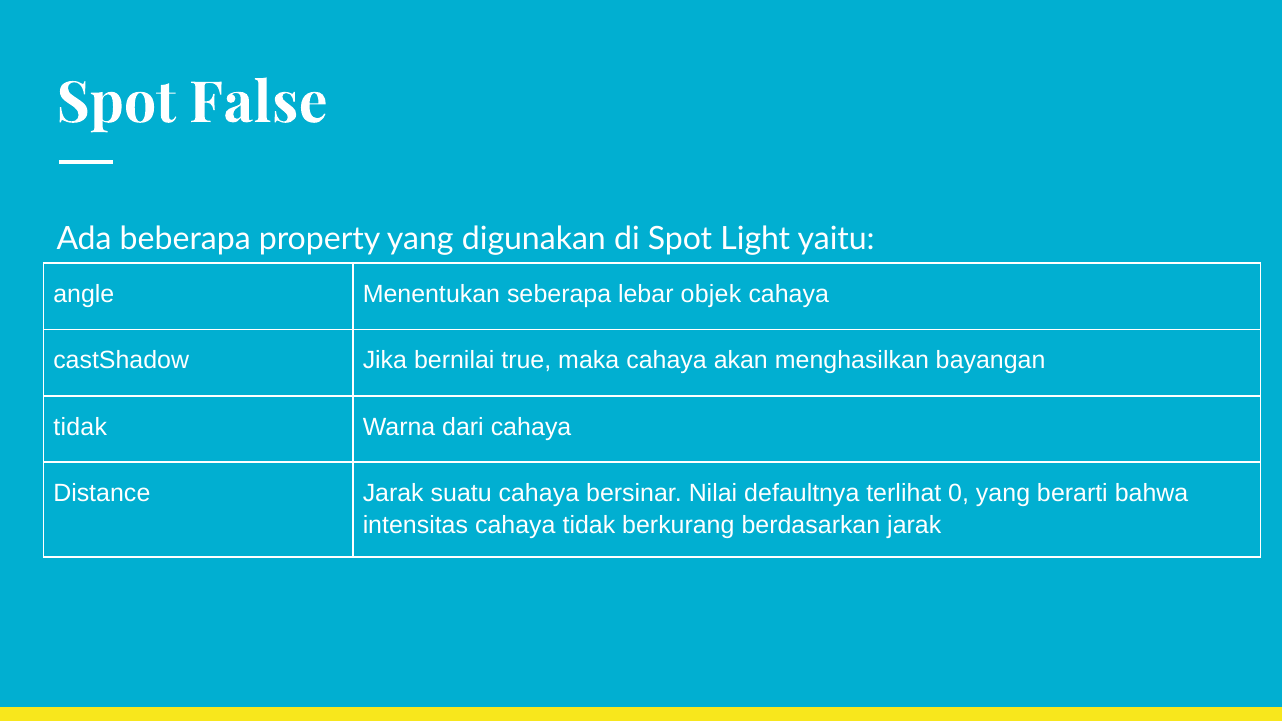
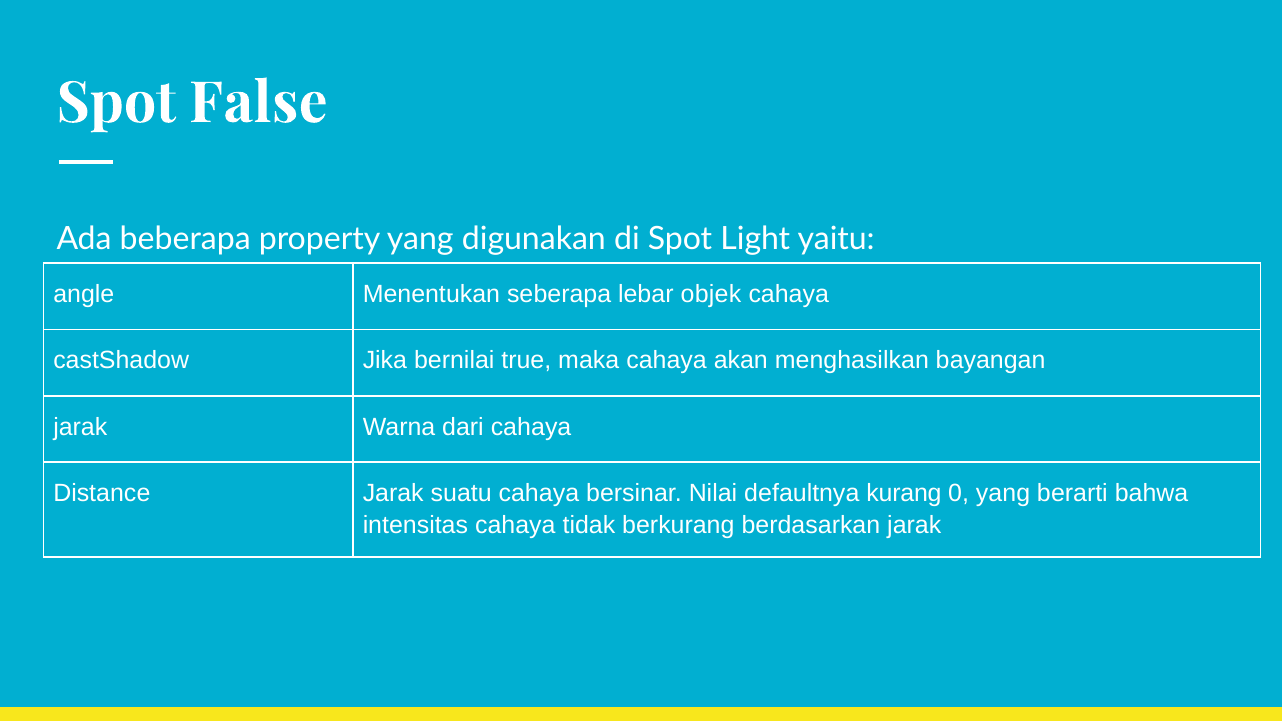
tidak at (80, 427): tidak -> jarak
terlihat: terlihat -> kurang
